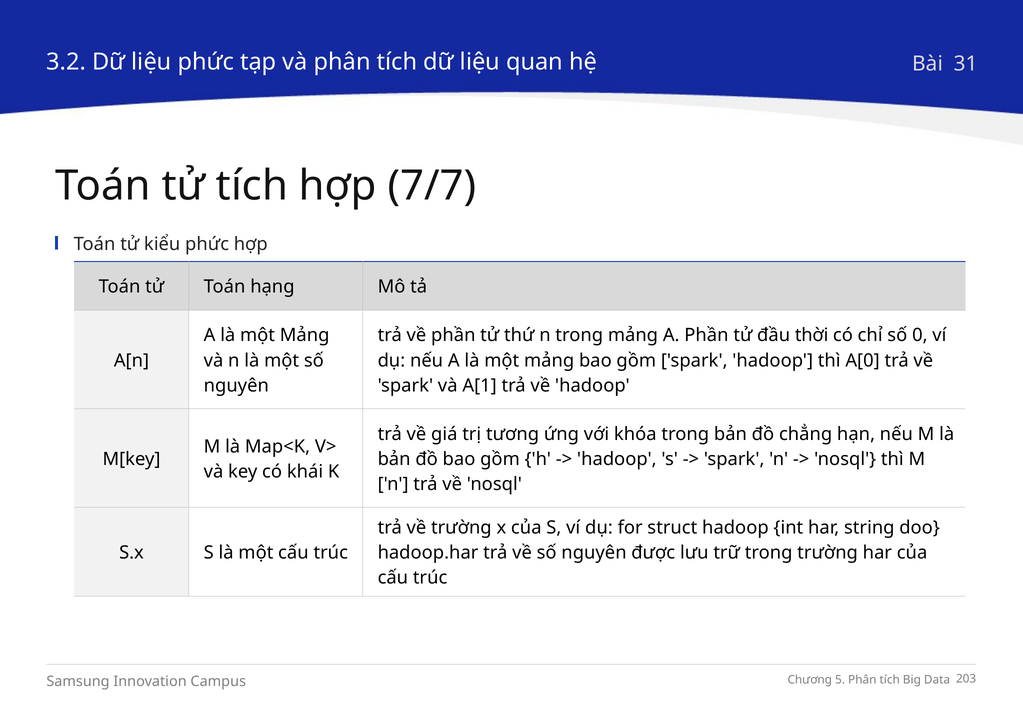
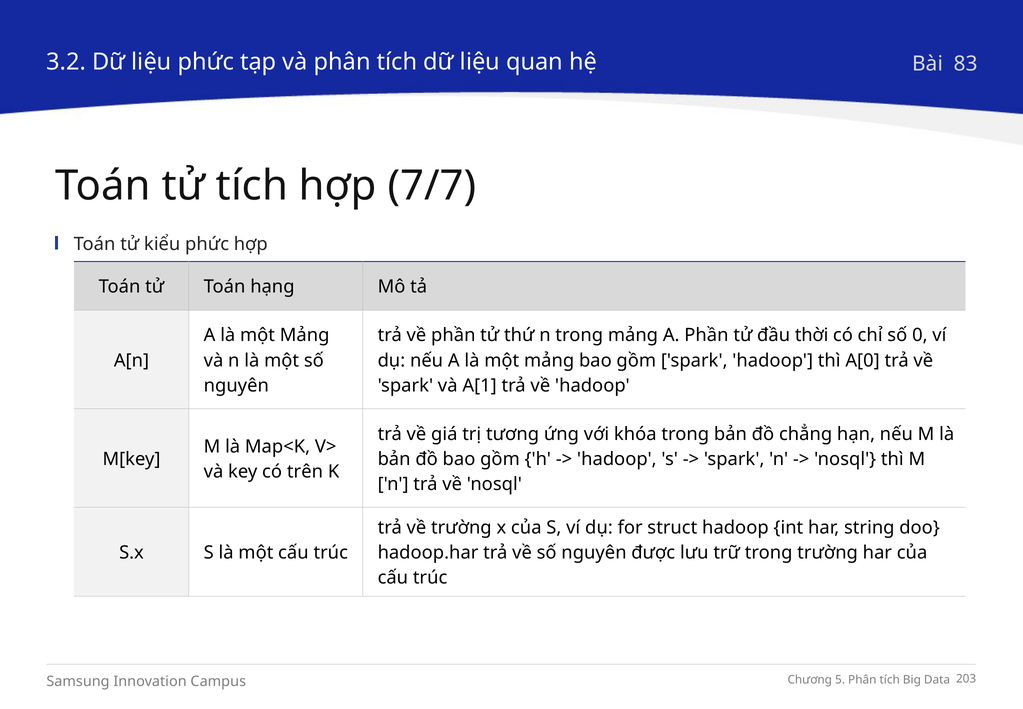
31: 31 -> 83
khái: khái -> trên
